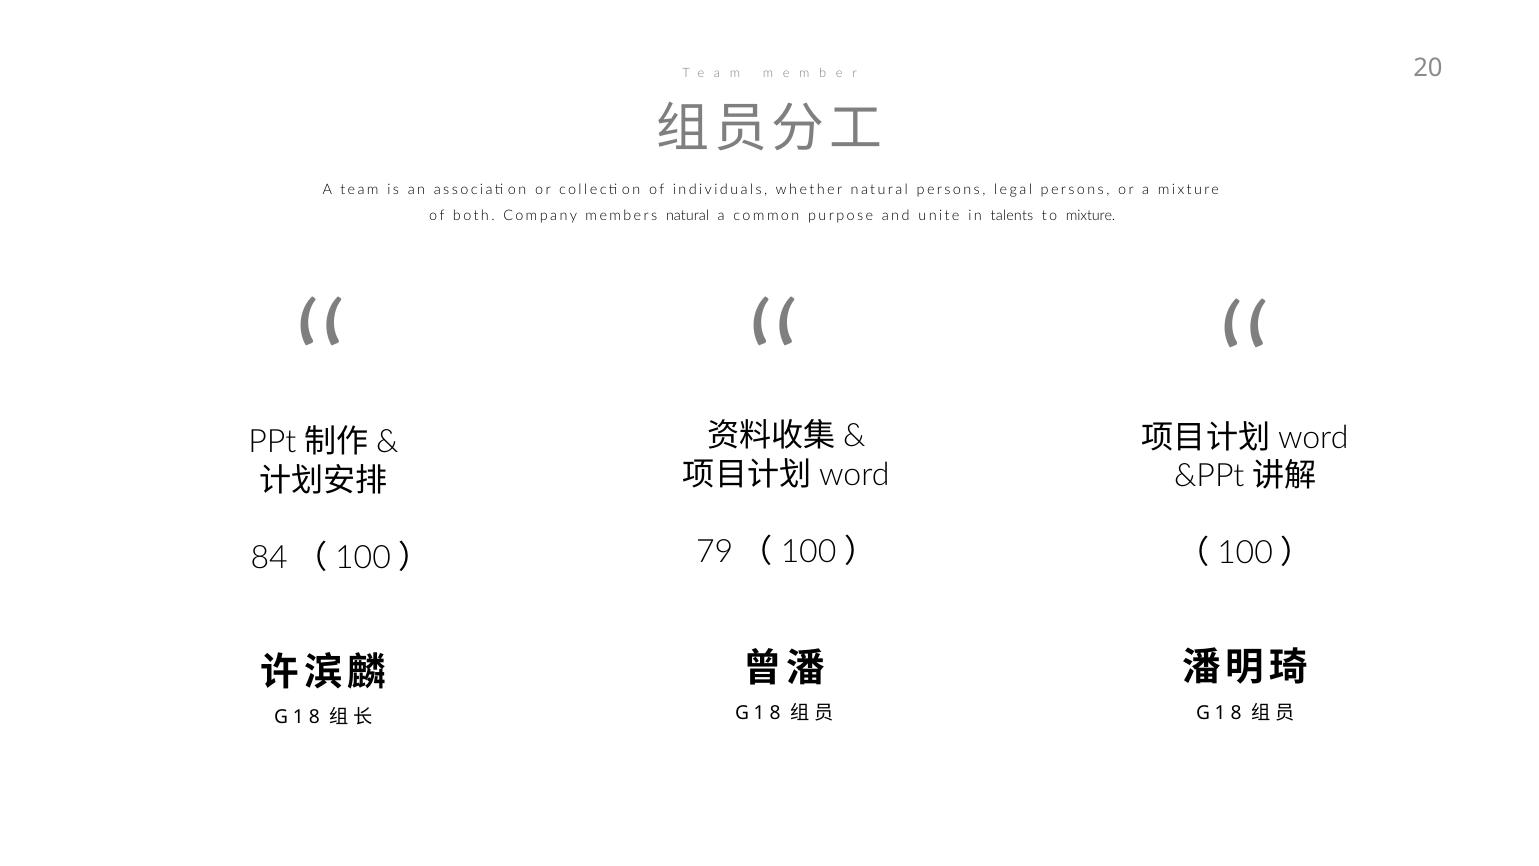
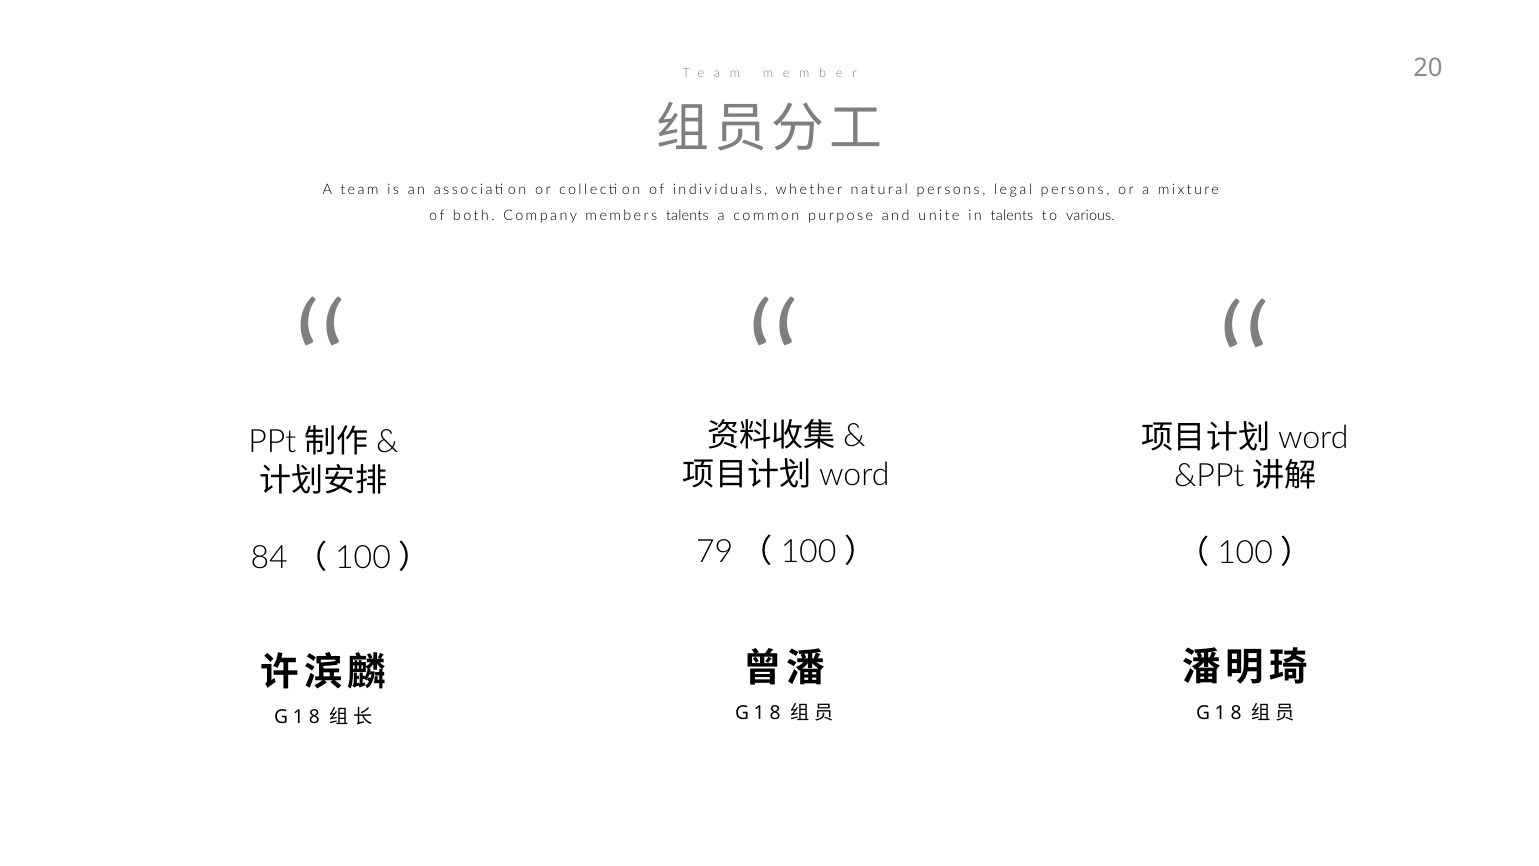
members natural: natural -> talents
to mixture: mixture -> various
